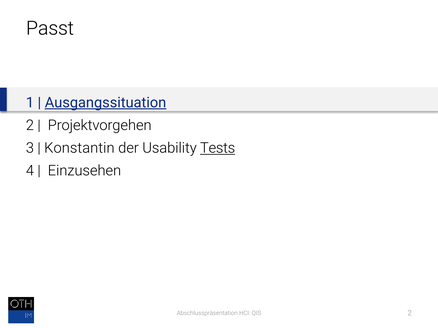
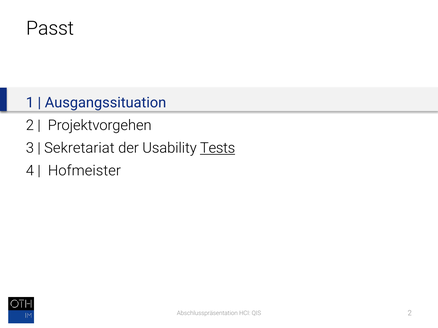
Ausgangssituation underline: present -> none
Konstantin: Konstantin -> Sekretariat
Einzusehen: Einzusehen -> Hofmeister
